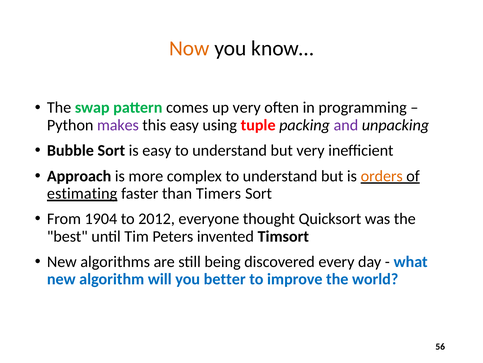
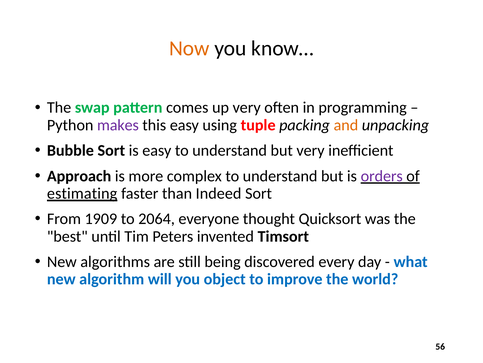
and colour: purple -> orange
orders colour: orange -> purple
Timers: Timers -> Indeed
1904: 1904 -> 1909
2012: 2012 -> 2064
better: better -> object
